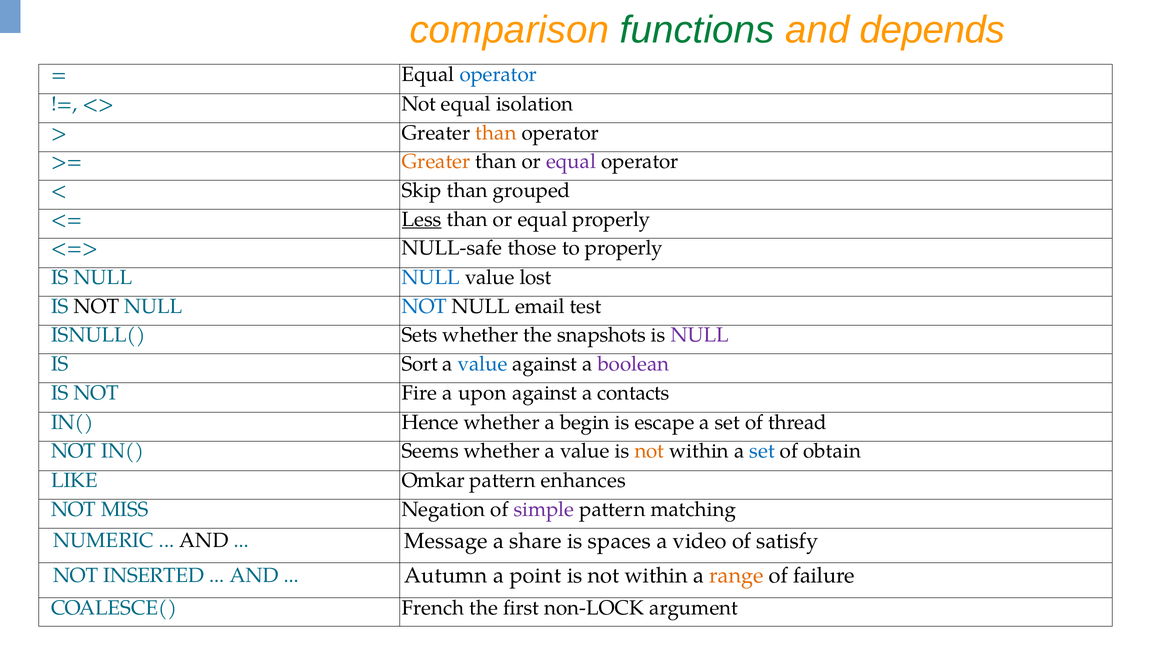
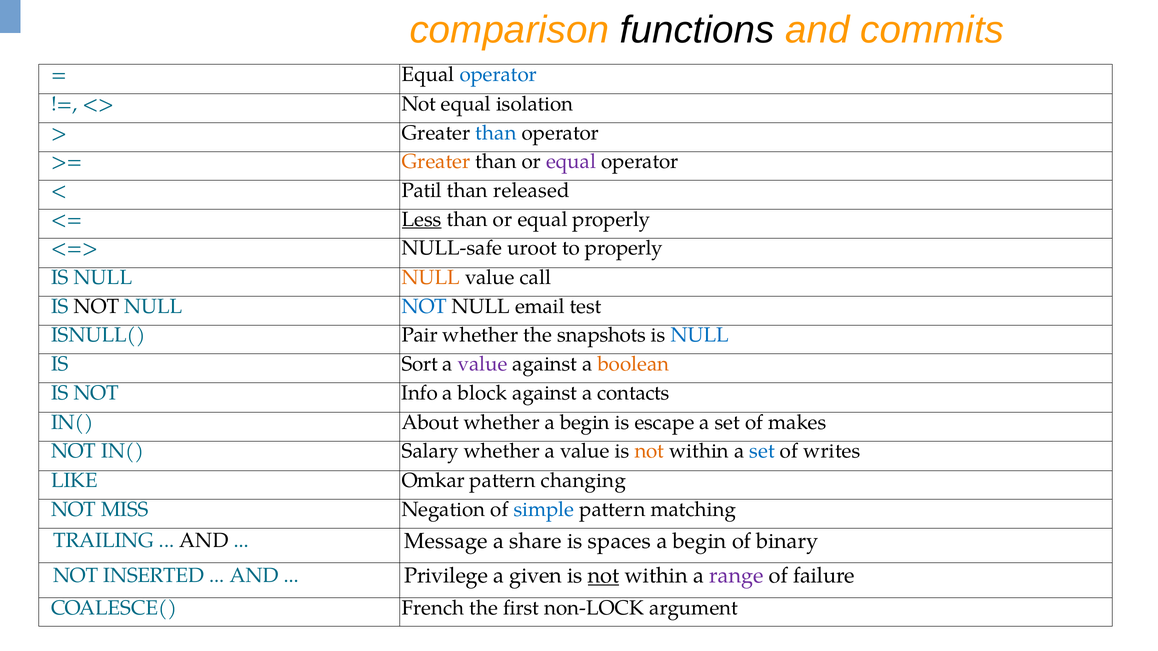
functions colour: green -> black
depends: depends -> commits
than at (496, 133) colour: orange -> blue
Skip: Skip -> Patil
grouped: grouped -> released
those: those -> uroot
NULL at (431, 278) colour: blue -> orange
lost: lost -> call
Sets: Sets -> Pair
NULL at (700, 335) colour: purple -> blue
value at (483, 364) colour: blue -> purple
boolean colour: purple -> orange
Fire: Fire -> Info
upon: upon -> block
Hence: Hence -> About
thread: thread -> makes
Seems: Seems -> Salary
obtain: obtain -> writes
enhances: enhances -> changing
simple colour: purple -> blue
NUMERIC: NUMERIC -> TRAILING
video at (700, 541): video -> begin
satisfy: satisfy -> binary
Autumn: Autumn -> Privilege
point: point -> given
not at (604, 576) underline: none -> present
range colour: orange -> purple
